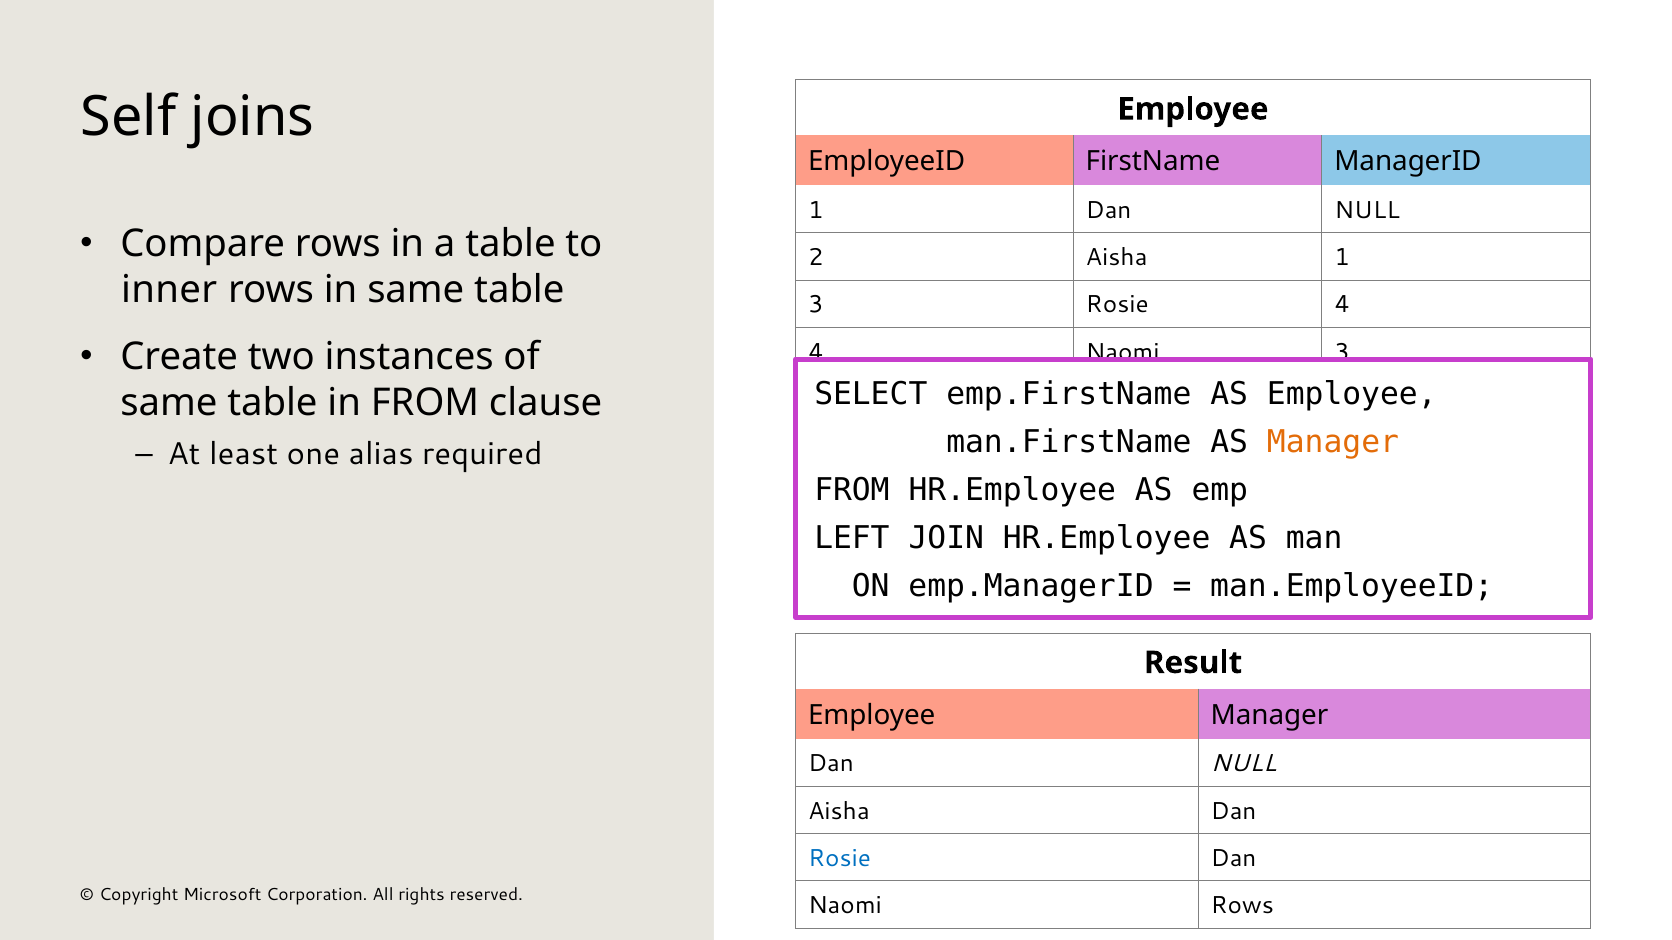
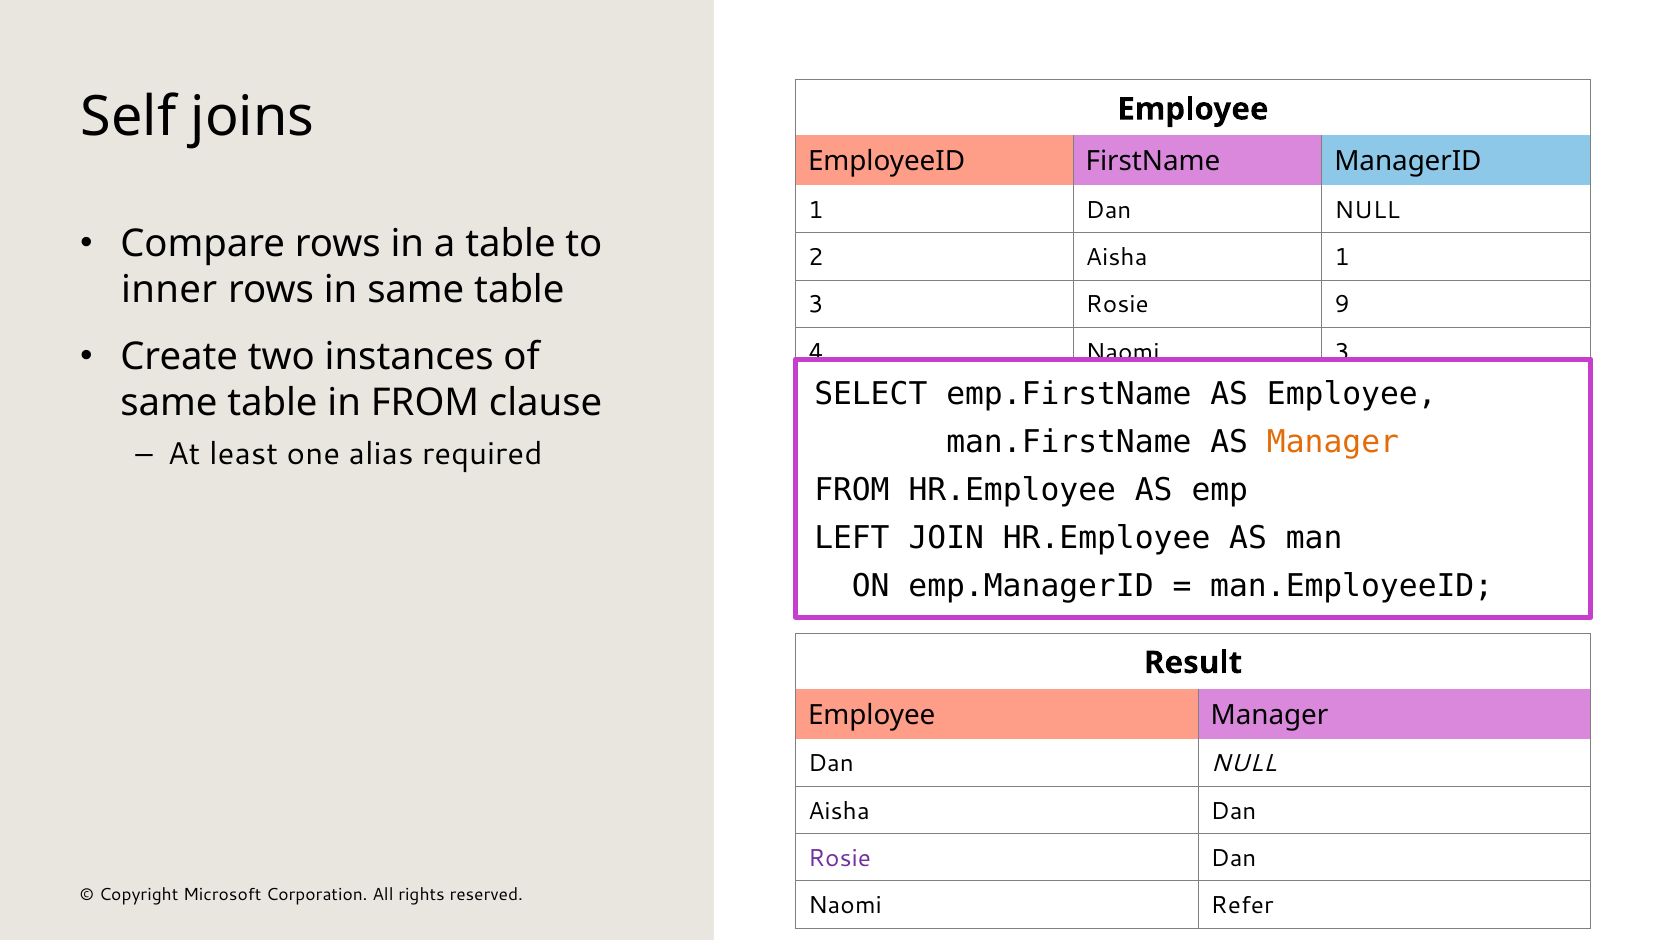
Rosie 4: 4 -> 9
Rosie at (840, 859) colour: blue -> purple
Naomi Rows: Rows -> Refer
